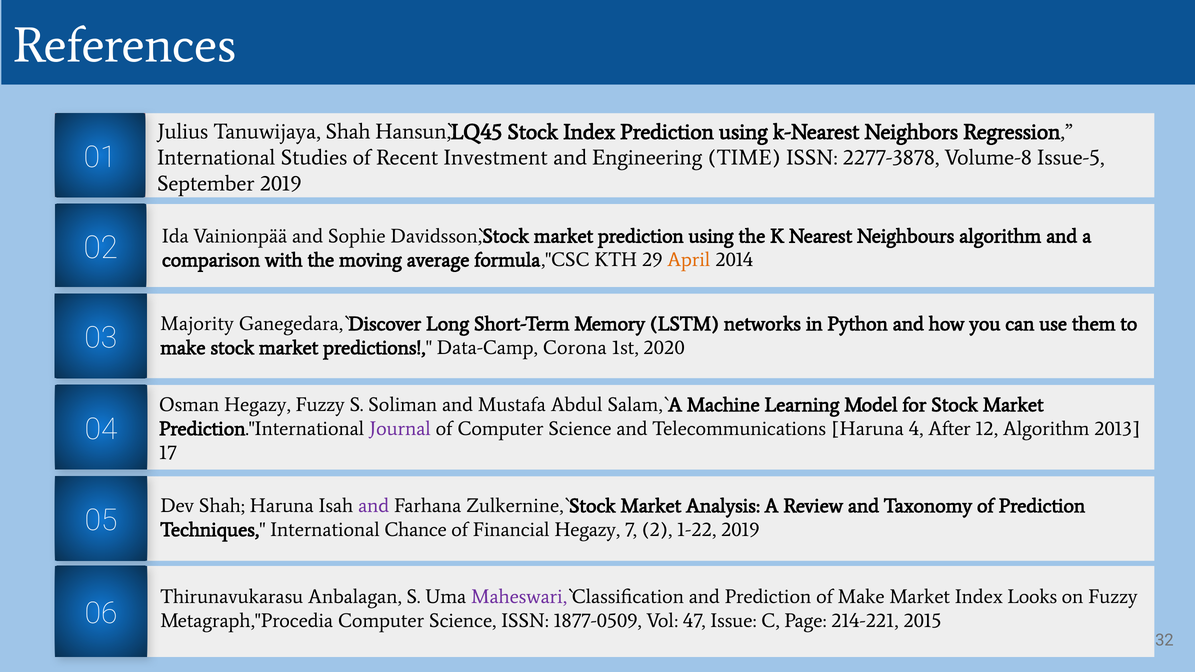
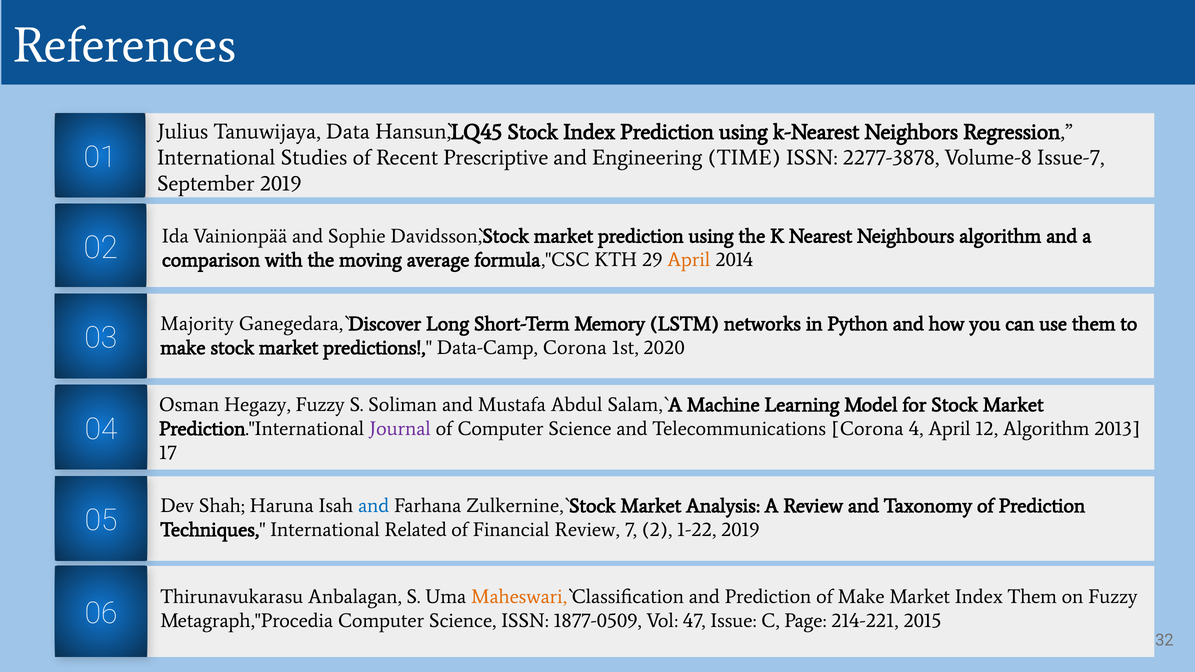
Tanuwijaya Shah: Shah -> Data
Investment: Investment -> Prescriptive
Issue-5: Issue-5 -> Issue-7
Telecommunications Haruna: Haruna -> Corona
4 After: After -> April
and at (374, 506) colour: purple -> blue
Chance: Chance -> Related
Financial Hegazy: Hegazy -> Review
Maheswari colour: purple -> orange
Index Looks: Looks -> Them
